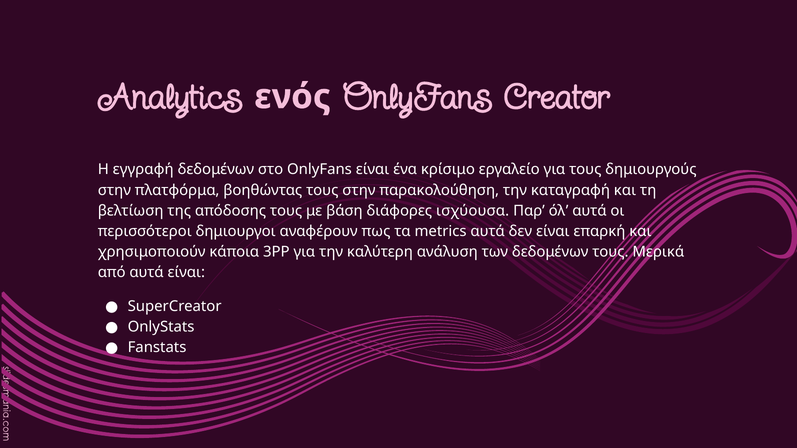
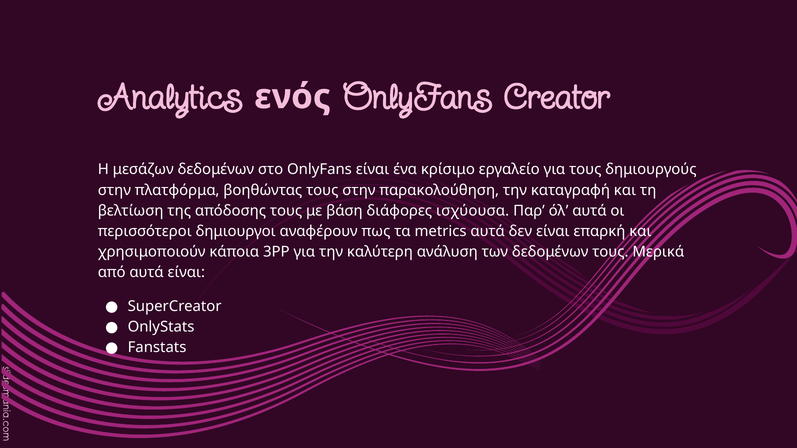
εγγραφή: εγγραφή -> μεσάζων
